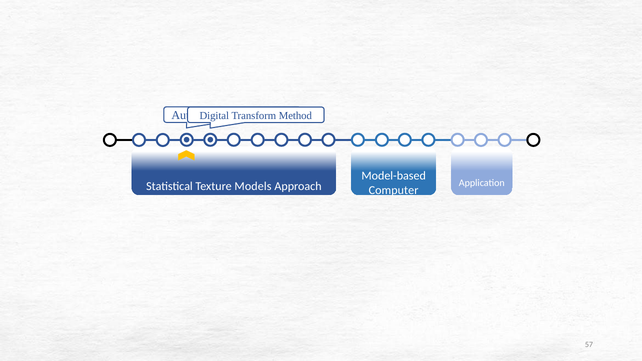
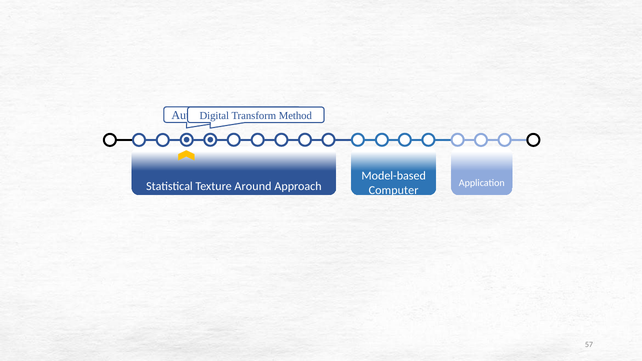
Models: Models -> Around
